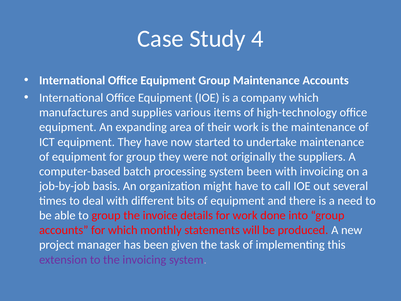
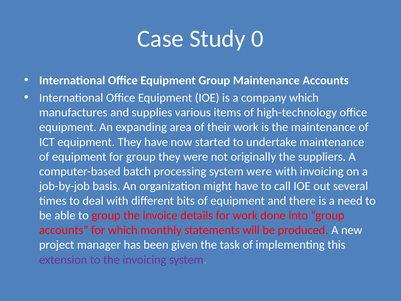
4: 4 -> 0
system been: been -> were
